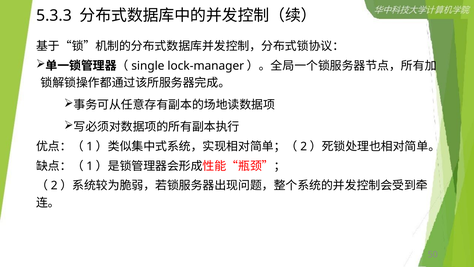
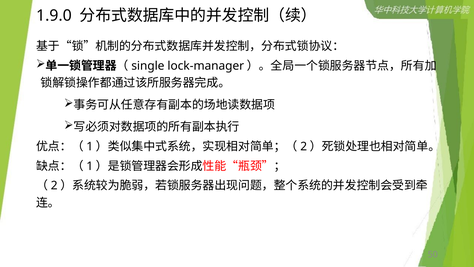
5.3.3: 5.3.3 -> 1.9.0
